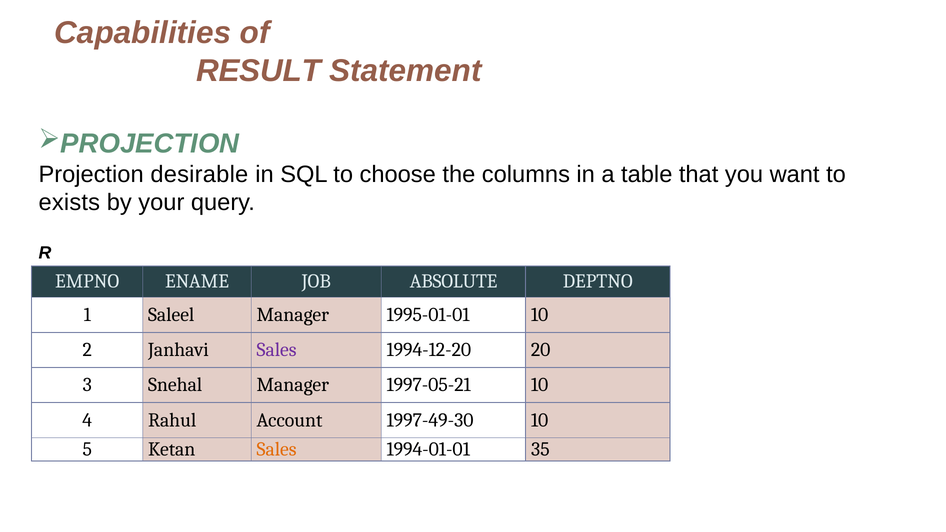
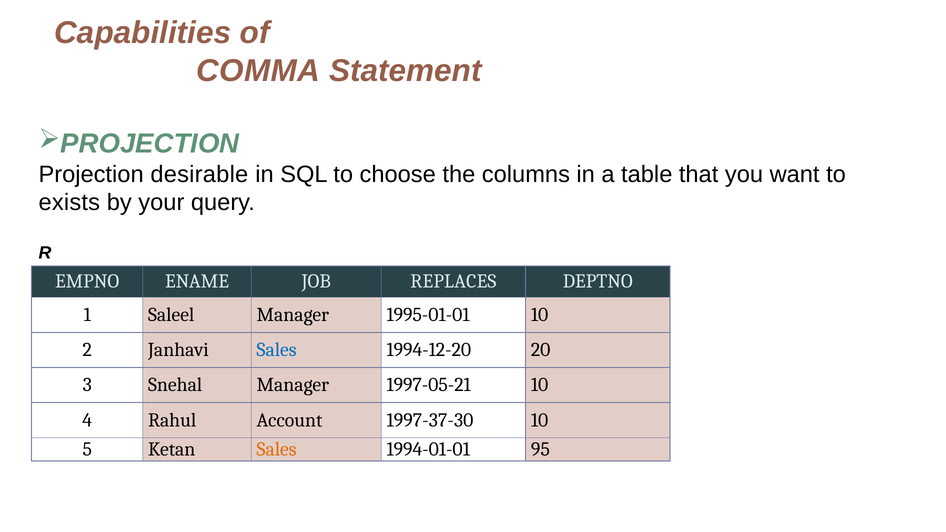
RESULT: RESULT -> COMMA
ABSOLUTE: ABSOLUTE -> REPLACES
Sales at (277, 350) colour: purple -> blue
1997-49-30: 1997-49-30 -> 1997-37-30
35: 35 -> 95
